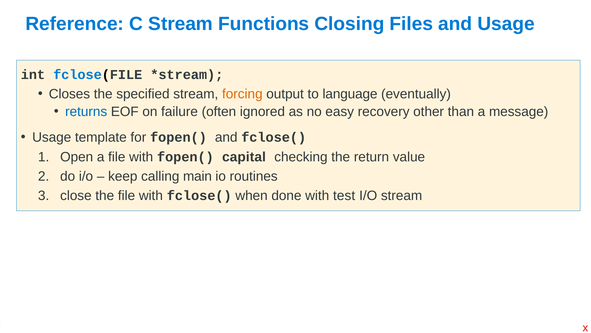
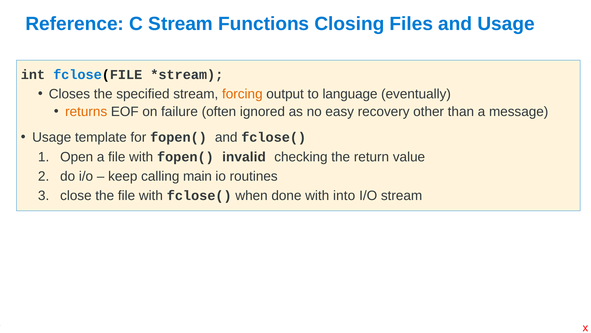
returns colour: blue -> orange
capital: capital -> invalid
test: test -> into
